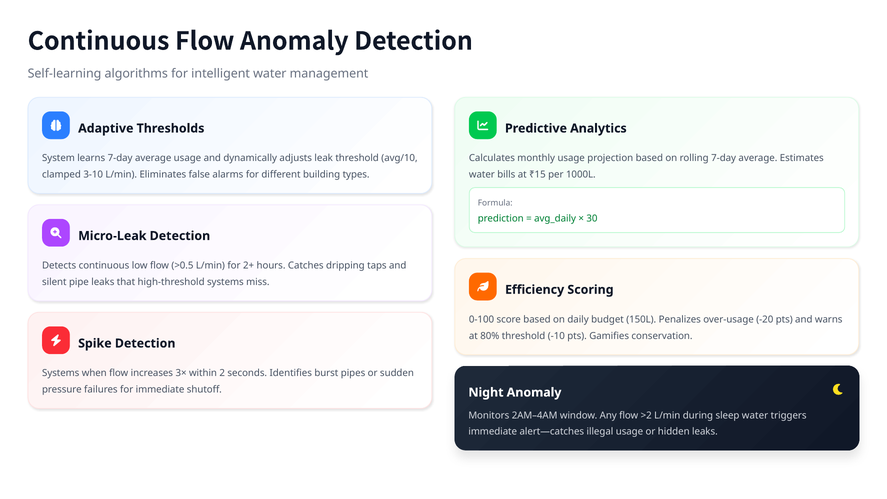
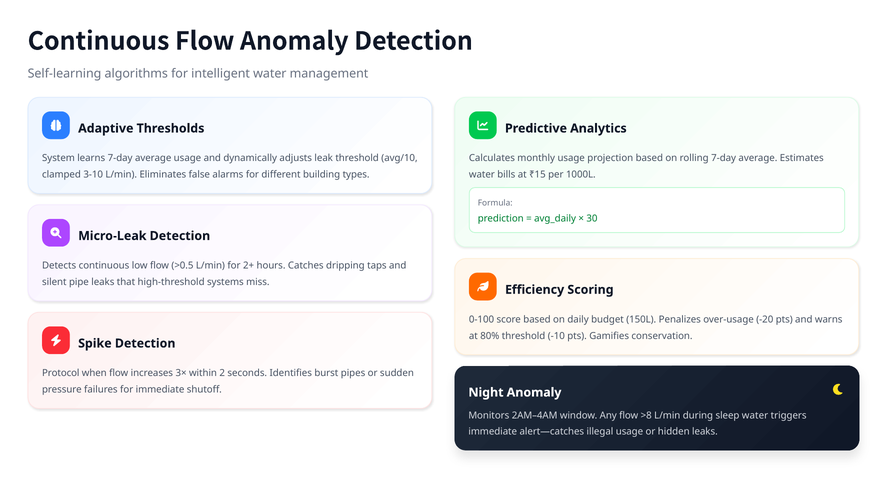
Systems at (61, 373): Systems -> Protocol
>2: >2 -> >8
